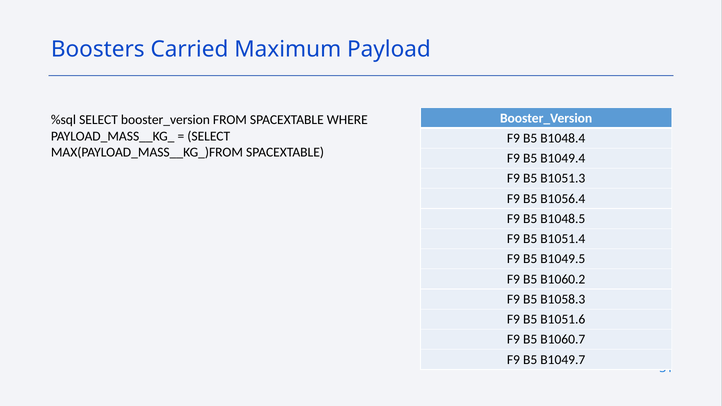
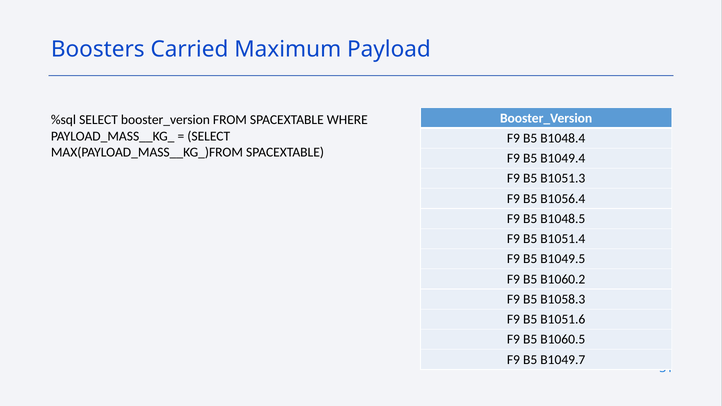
B1060.7: B1060.7 -> B1060.5
